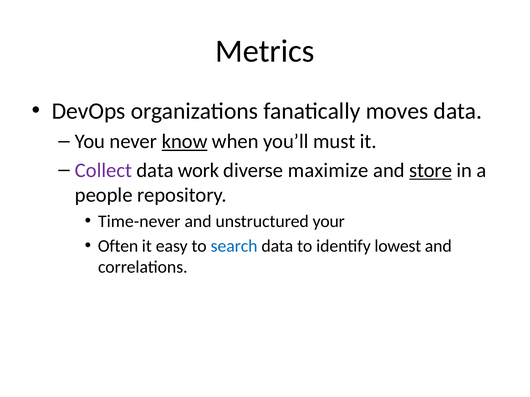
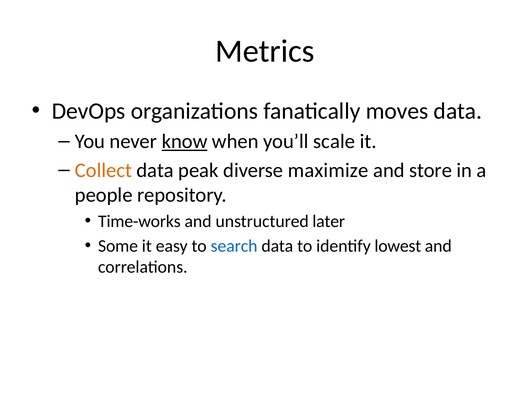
must: must -> scale
Collect colour: purple -> orange
work: work -> peak
store underline: present -> none
Time-never: Time-never -> Time-works
your: your -> later
Often: Often -> Some
